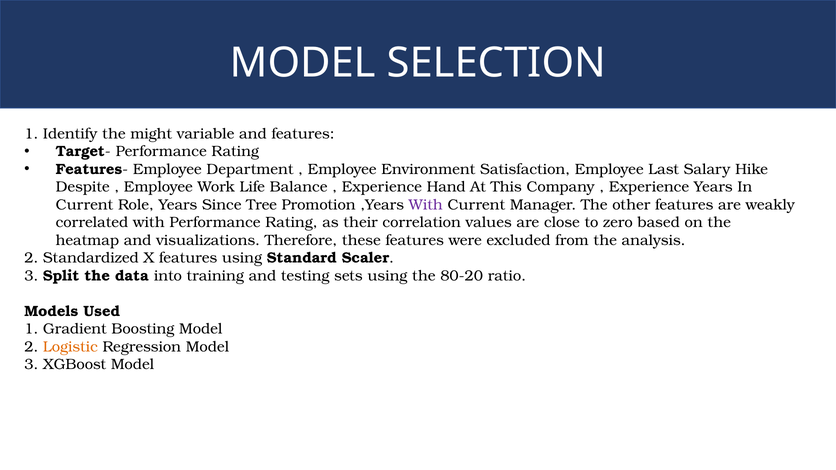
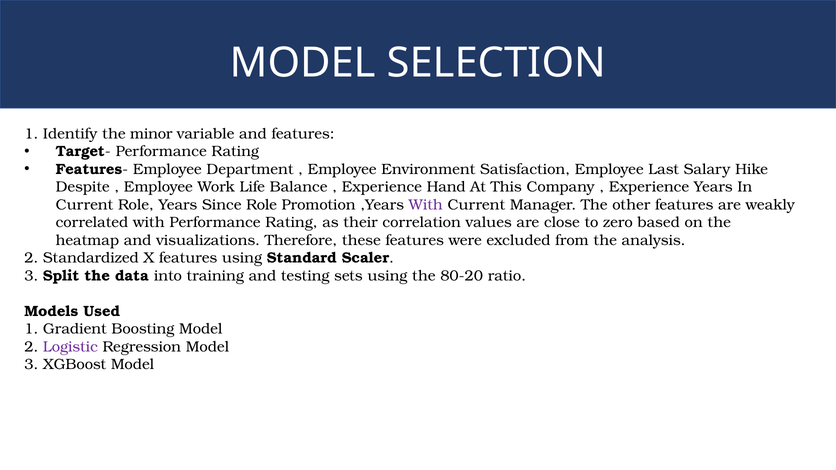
might: might -> minor
Since Tree: Tree -> Role
Logistic colour: orange -> purple
